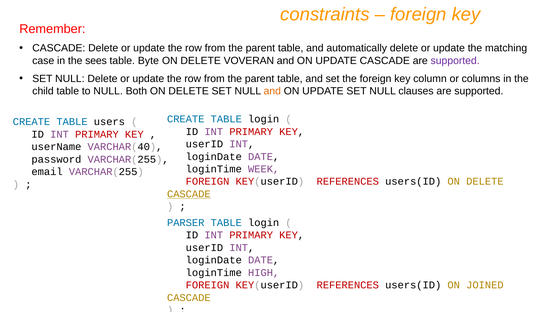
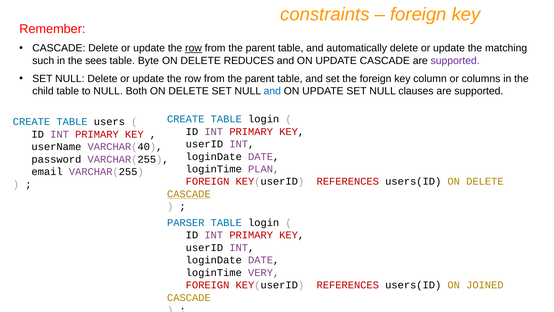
row at (193, 48) underline: none -> present
case: case -> such
VOVERAN: VOVERAN -> REDUCES
and at (272, 91) colour: orange -> blue
WEEK: WEEK -> PLAN
HIGH: HIGH -> VERY
